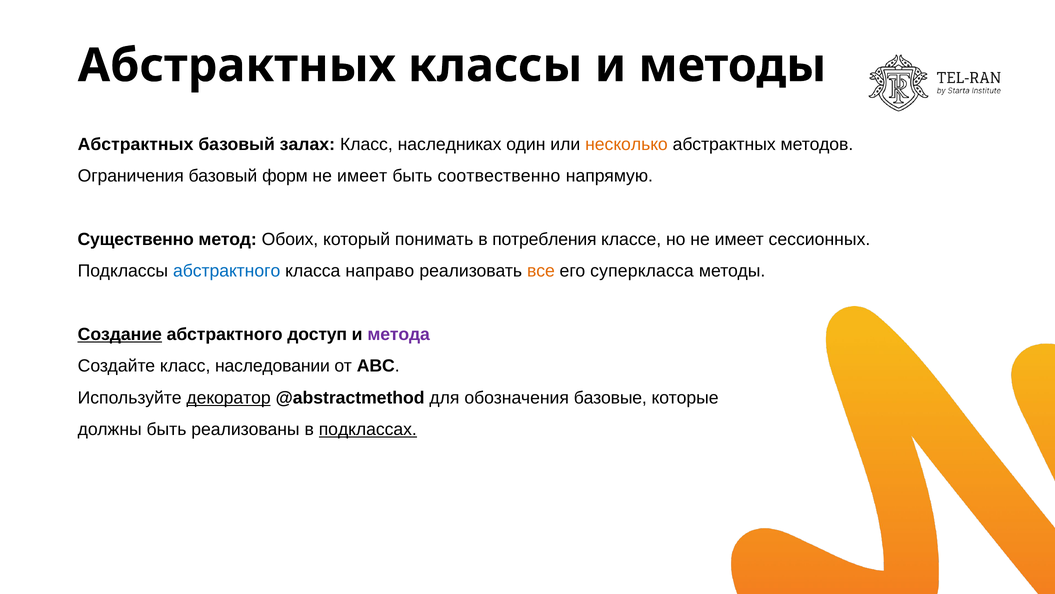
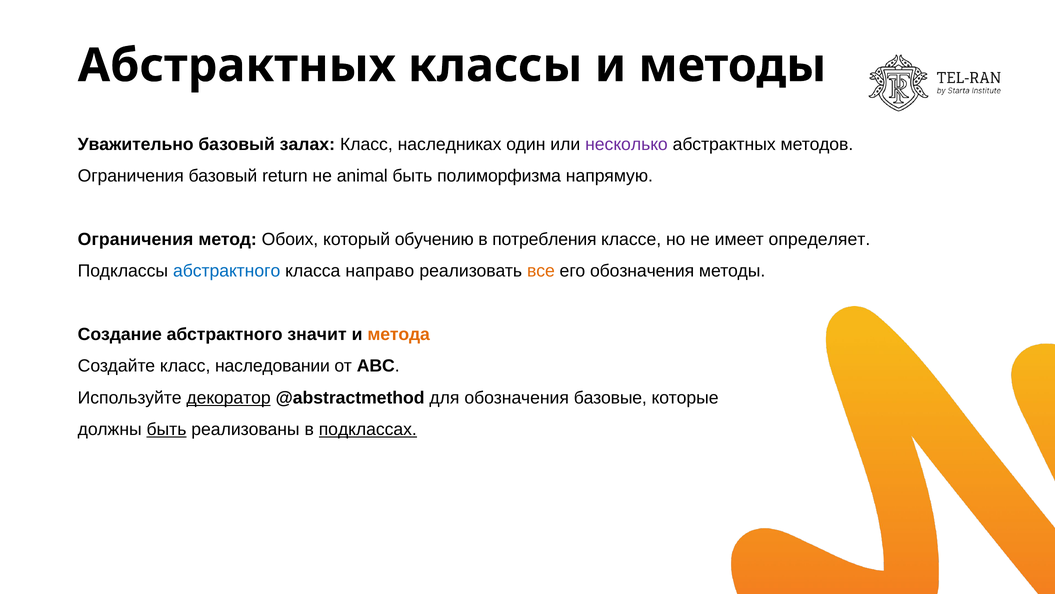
Абстрактных at (136, 144): Абстрактных -> Уважительно
несколько colour: orange -> purple
форм: форм -> return
имеет at (362, 176): имеет -> animal
соотвественно: соотвественно -> полиморфизма
Существенно at (136, 239): Существенно -> Ограничения
понимать: понимать -> обучению
сессионных: сессионных -> определяет
его суперкласса: суперкласса -> обозначения
Создание underline: present -> none
доступ: доступ -> значит
метода colour: purple -> orange
быть at (166, 429) underline: none -> present
